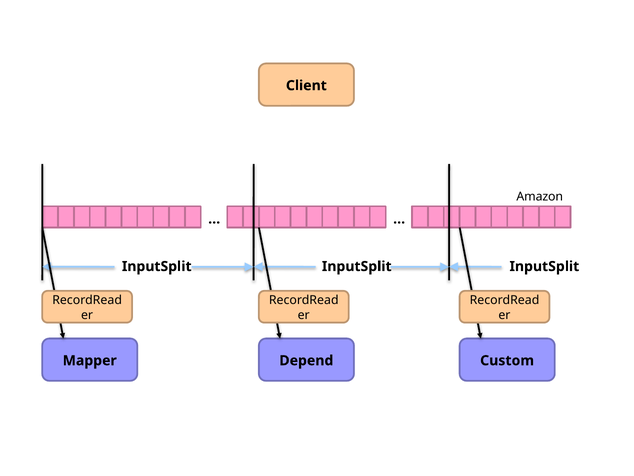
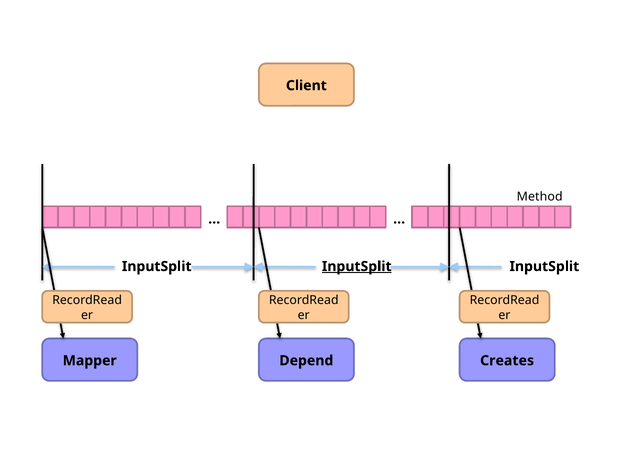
Amazon: Amazon -> Method
InputSplit at (357, 266) underline: none -> present
Custom: Custom -> Creates
